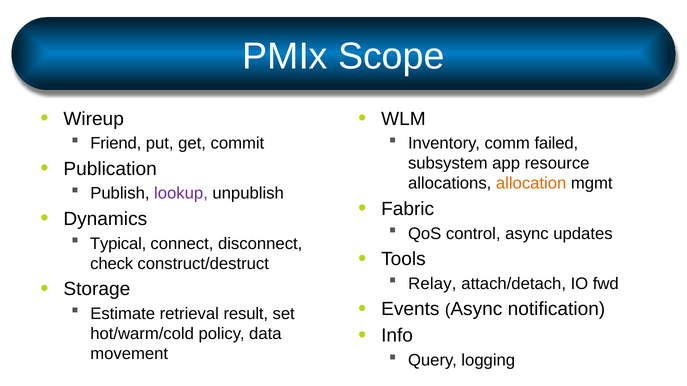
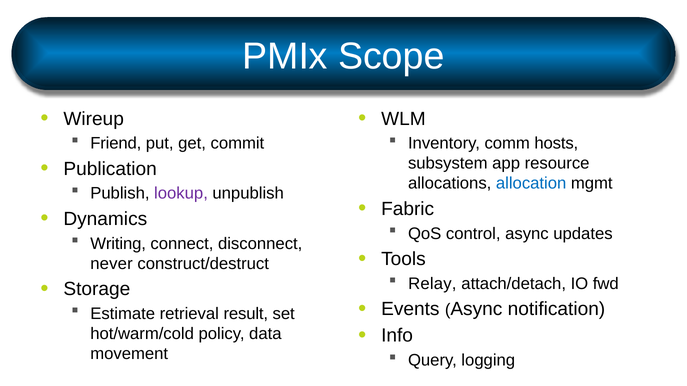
failed: failed -> hosts
allocation colour: orange -> blue
Typical: Typical -> Writing
check: check -> never
